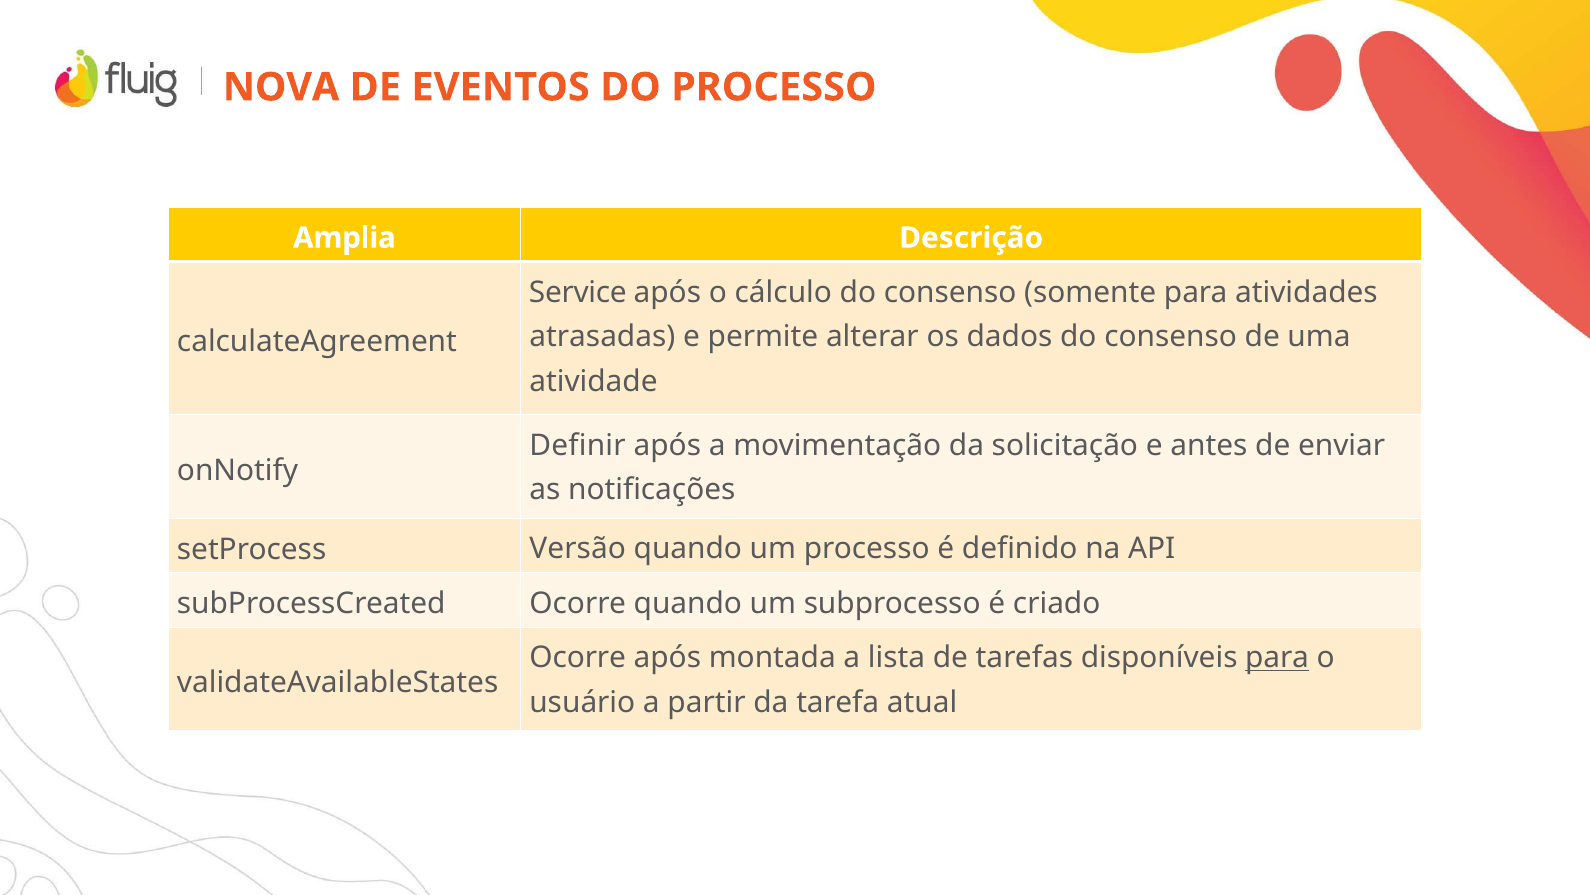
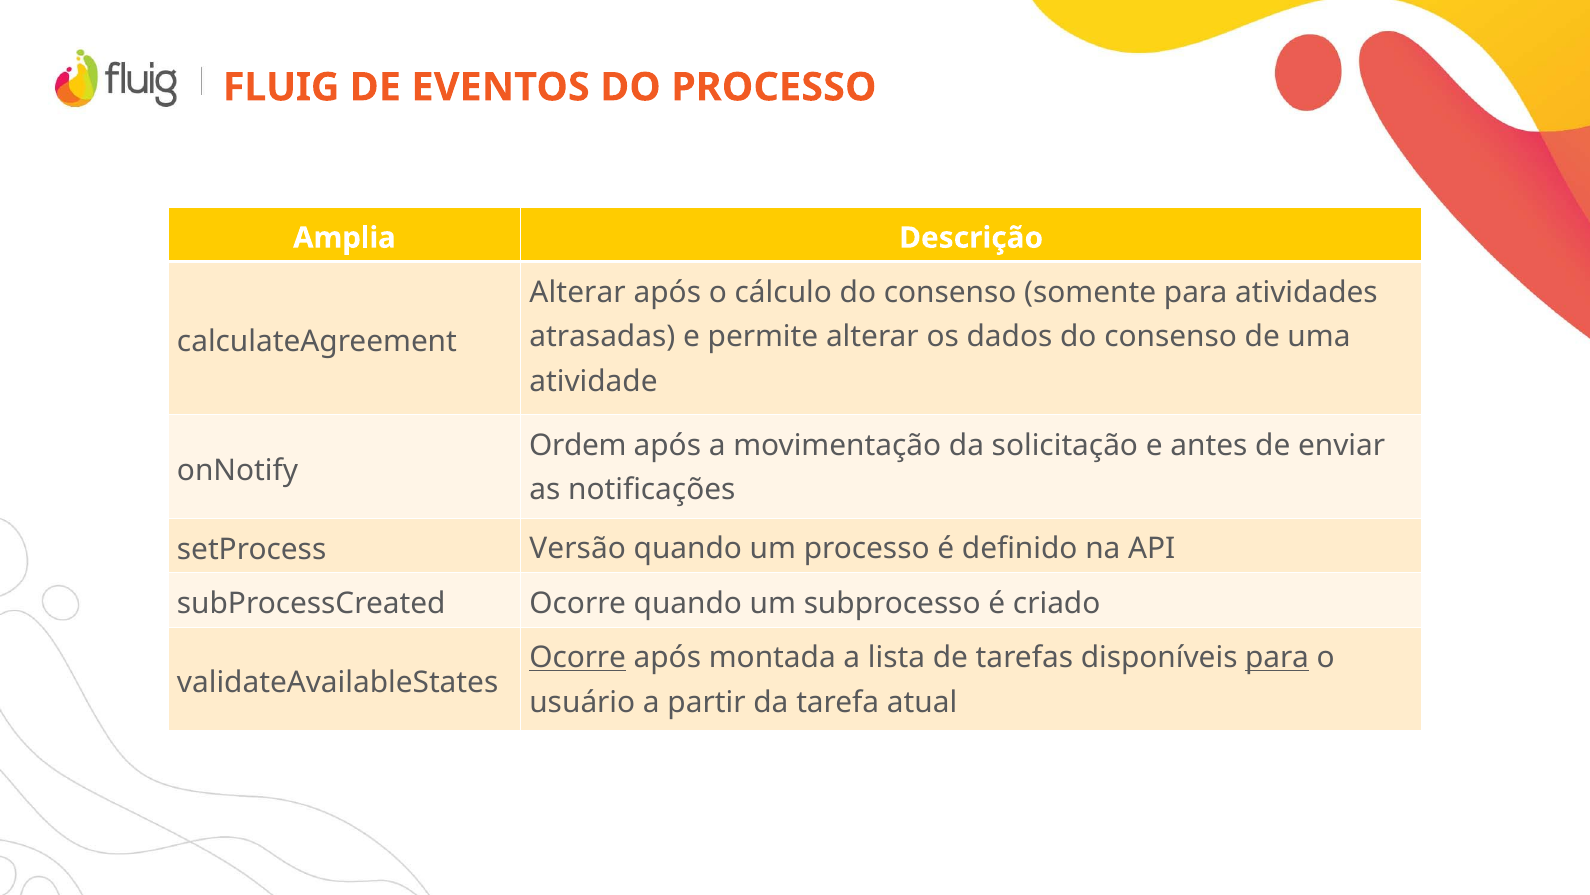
NOVA: NOVA -> FLUIG
Service at (578, 292): Service -> Alterar
Definir: Definir -> Ordem
Ocorre at (578, 657) underline: none -> present
